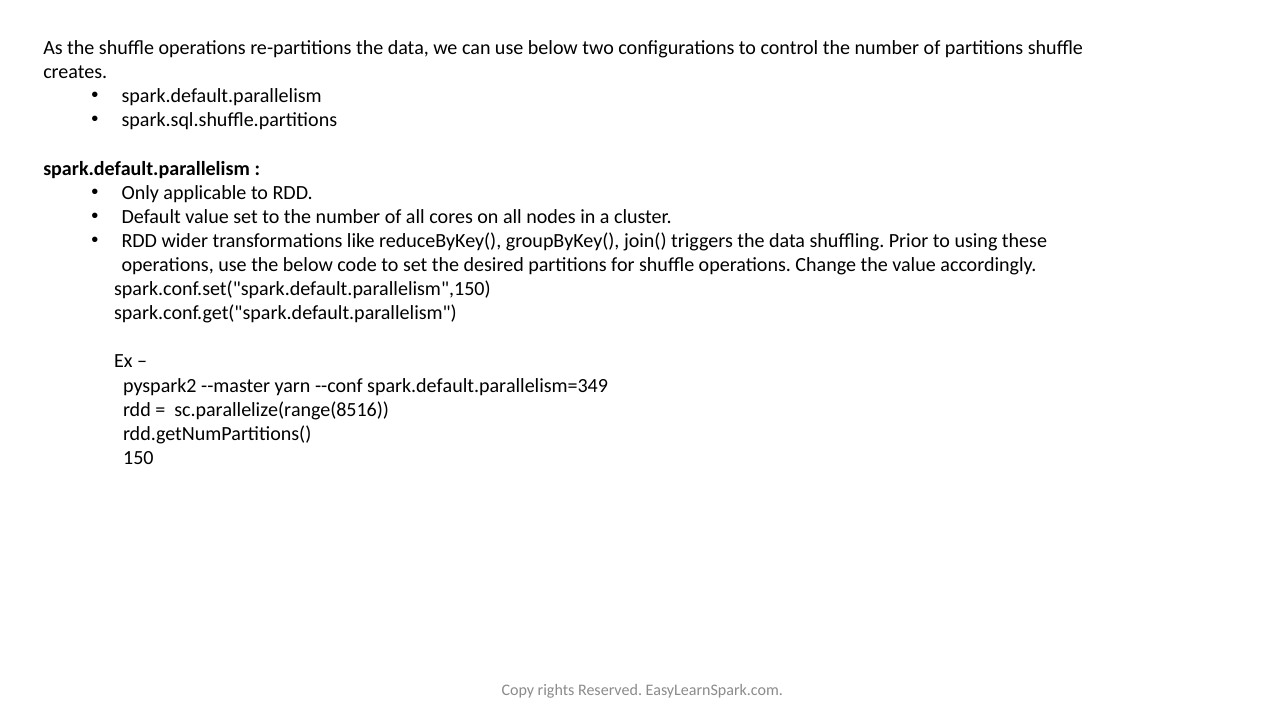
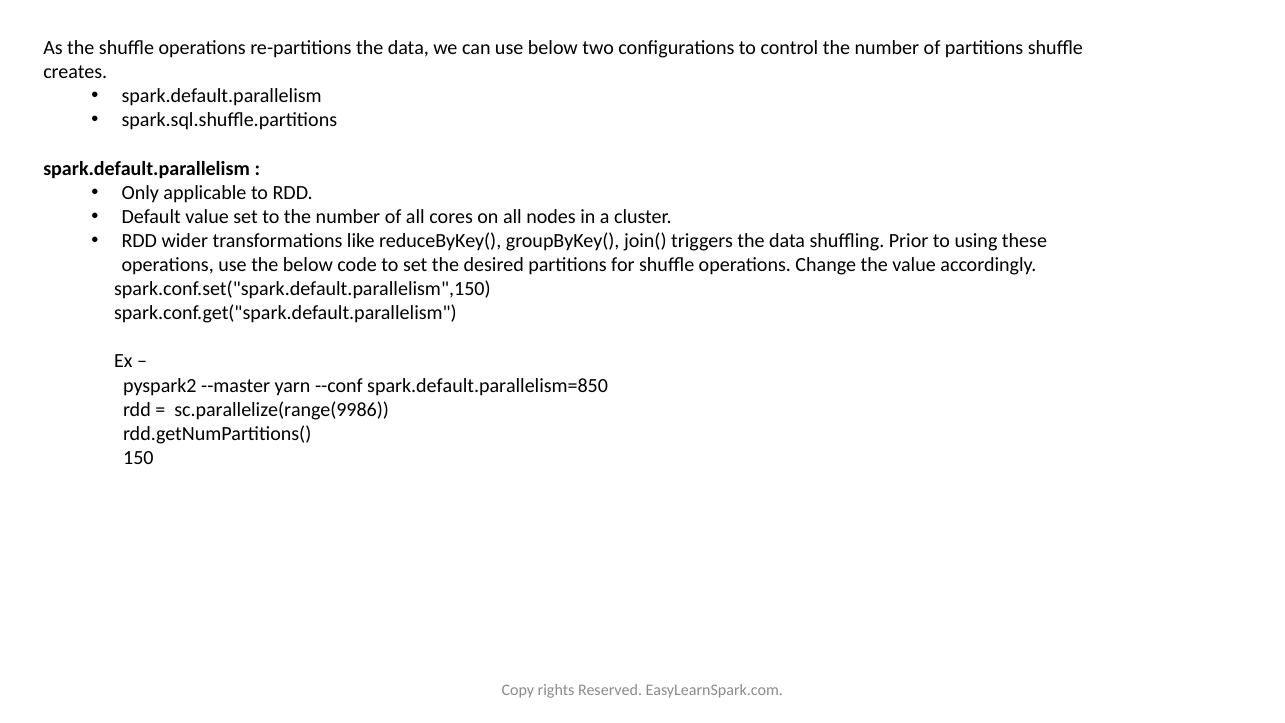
spark.default.parallelism=349: spark.default.parallelism=349 -> spark.default.parallelism=850
sc.parallelize(range(8516: sc.parallelize(range(8516 -> sc.parallelize(range(9986
